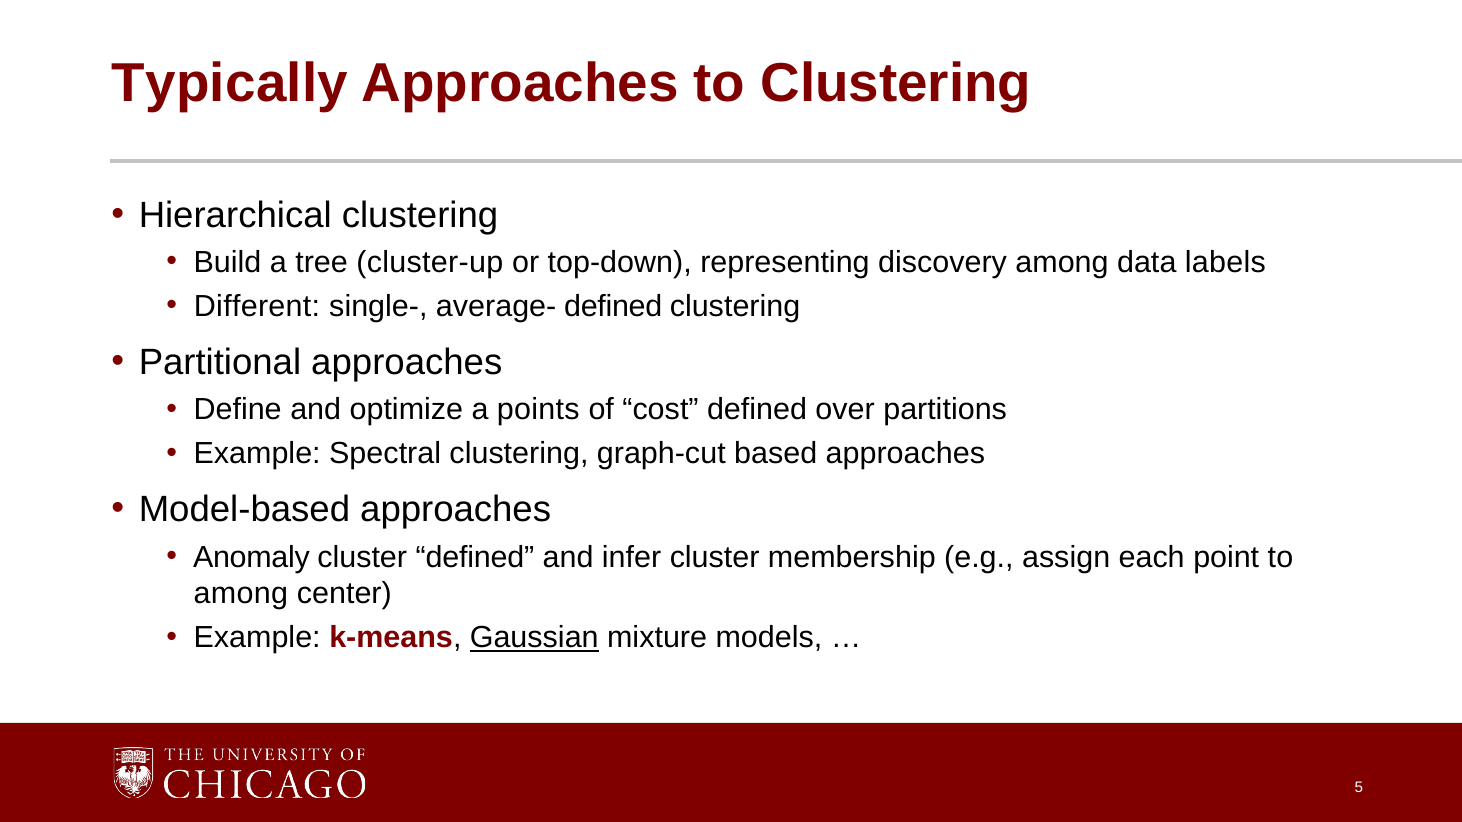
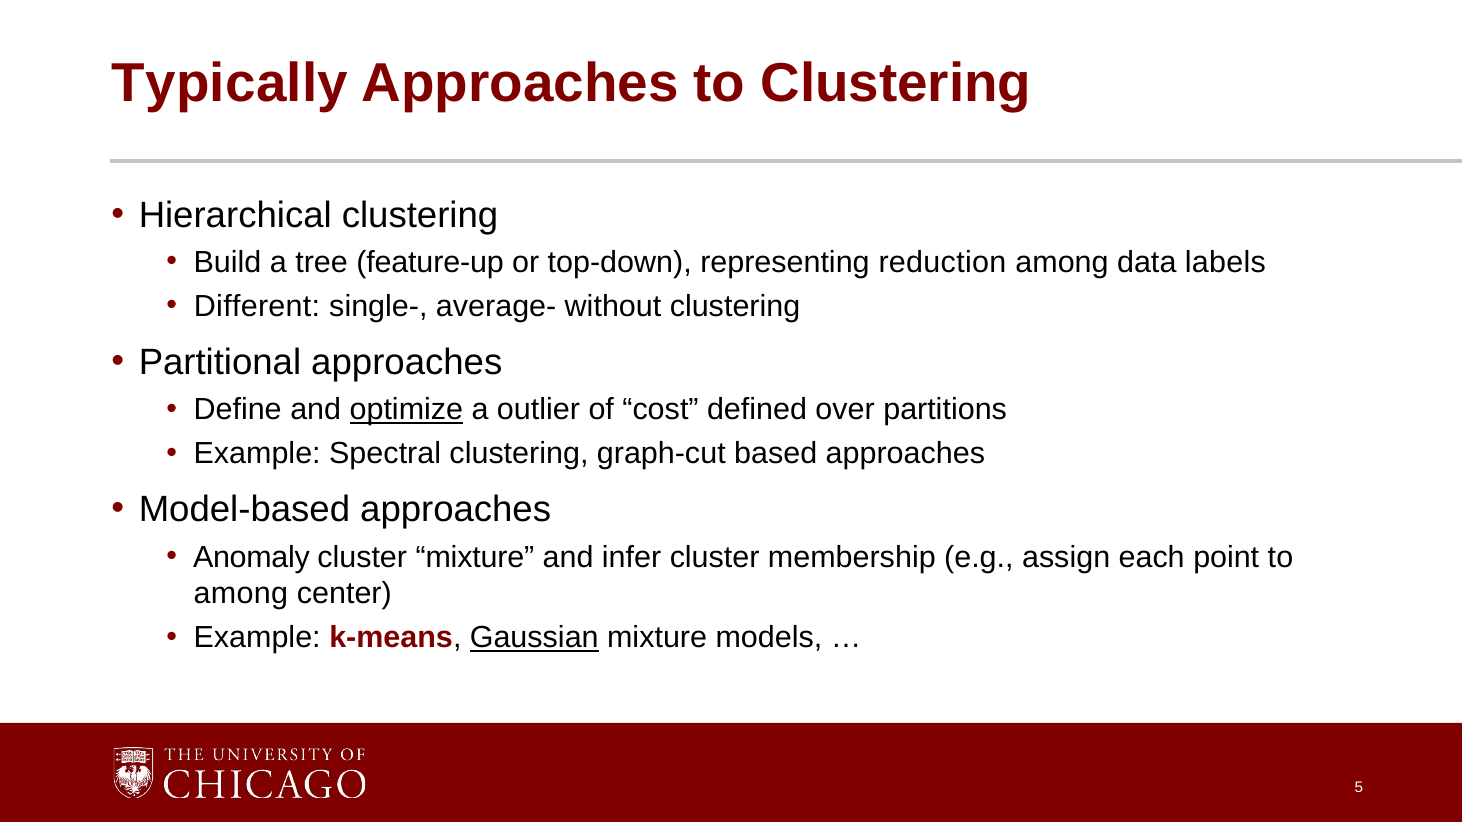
cluster-up: cluster-up -> feature-up
discovery: discovery -> reduction
average- defined: defined -> without
optimize underline: none -> present
points: points -> outlier
cluster defined: defined -> mixture
